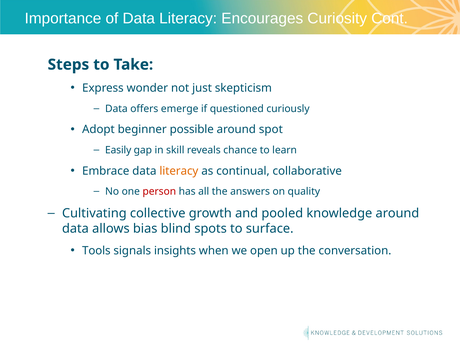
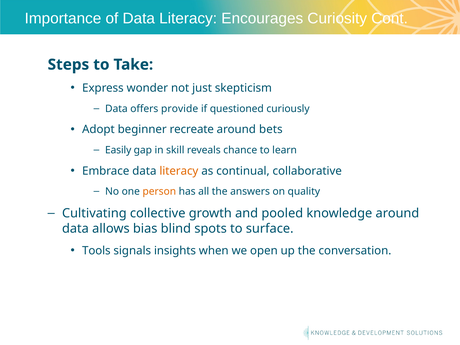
emerge: emerge -> provide
possible: possible -> recreate
spot: spot -> bets
person colour: red -> orange
